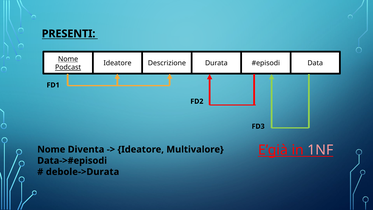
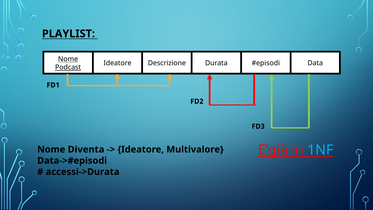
PRESENTI: PRESENTI -> PLAYLIST
1NF colour: pink -> light blue
debole->Durata: debole->Durata -> accessi->Durata
